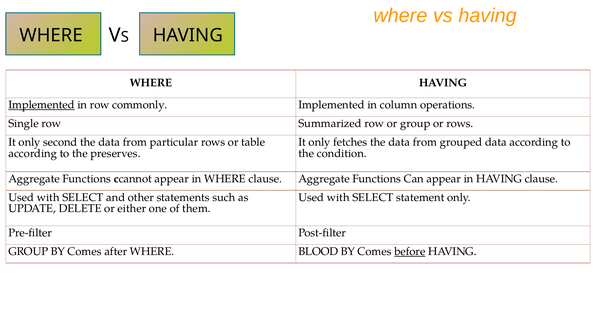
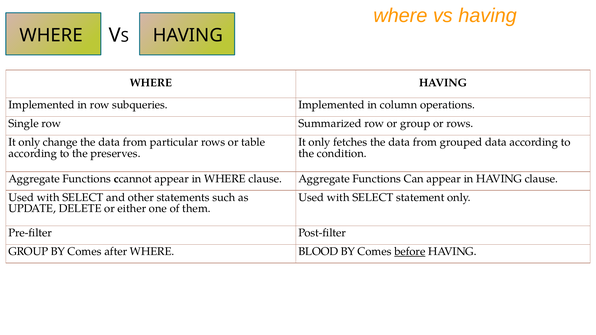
Implemented at (42, 105) underline: present -> none
commonly: commonly -> subqueries
second: second -> change
